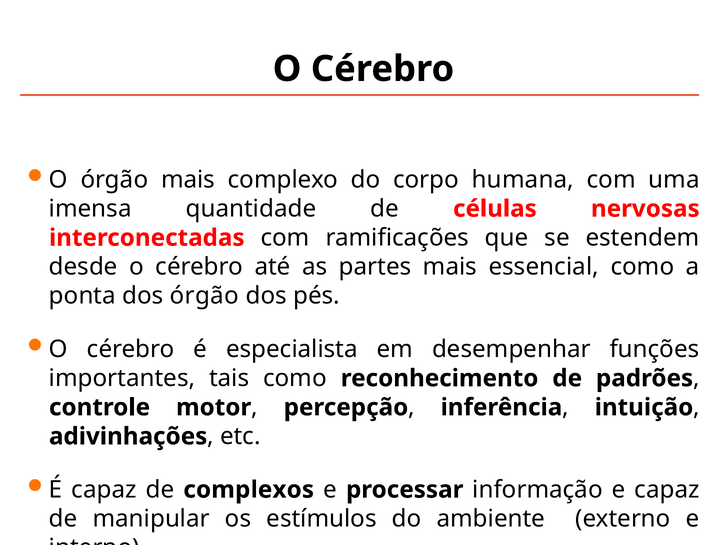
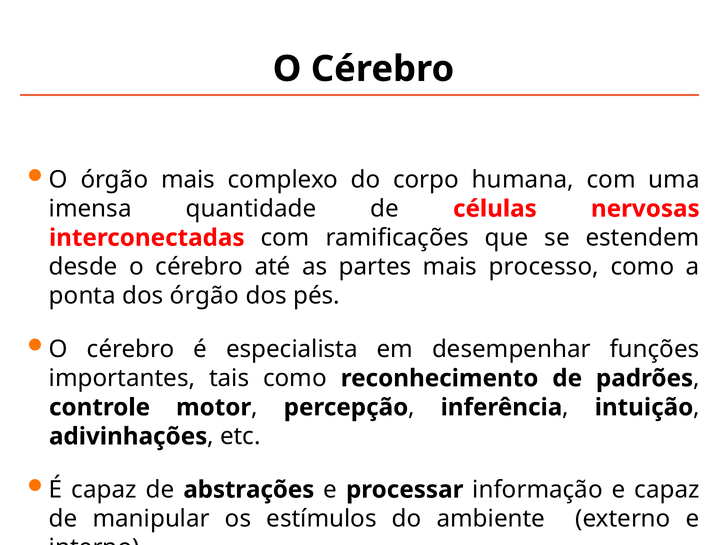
essencial: essencial -> processo
complexos: complexos -> abstrações
